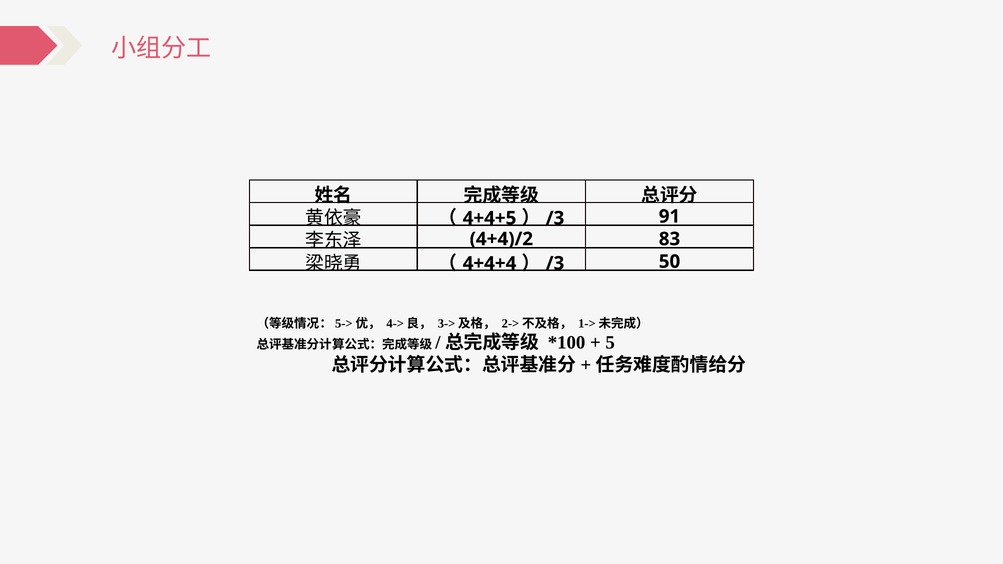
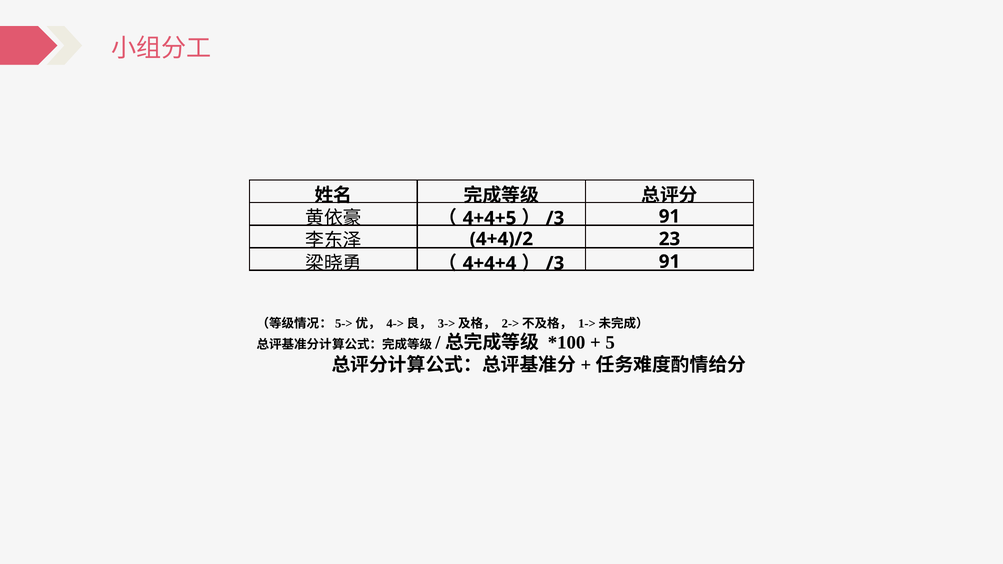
83: 83 -> 23
50 at (670, 262): 50 -> 91
